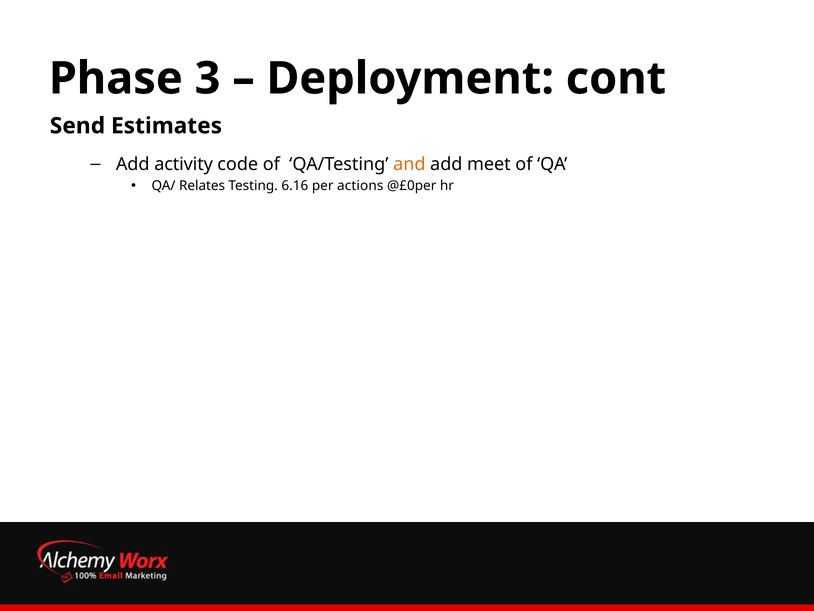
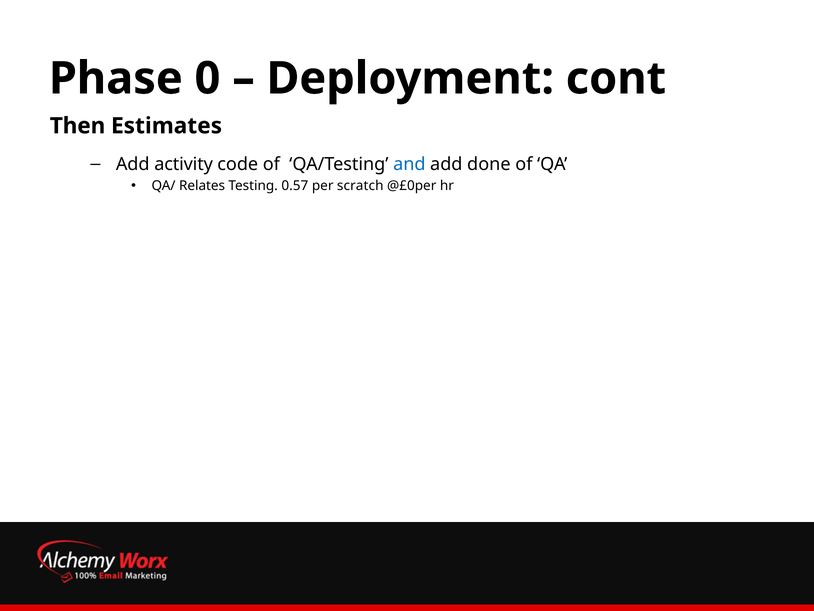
3: 3 -> 0
Send: Send -> Then
and colour: orange -> blue
meet: meet -> done
6.16: 6.16 -> 0.57
actions: actions -> scratch
